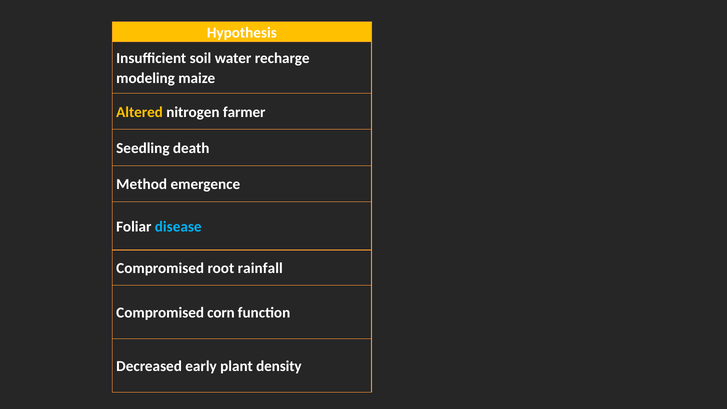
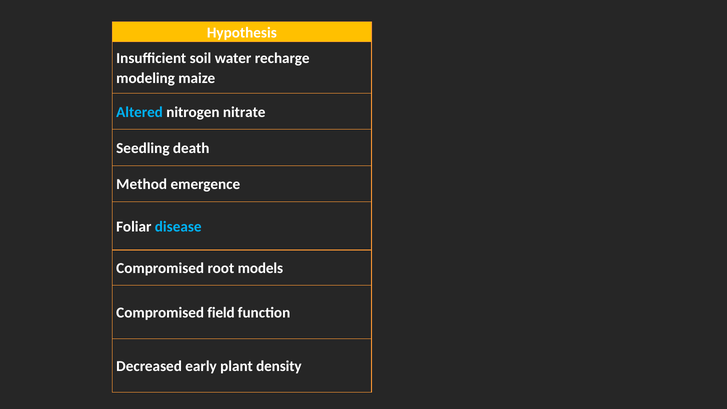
Altered colour: yellow -> light blue
farmer: farmer -> nitrate
rainfall: rainfall -> models
corn: corn -> field
